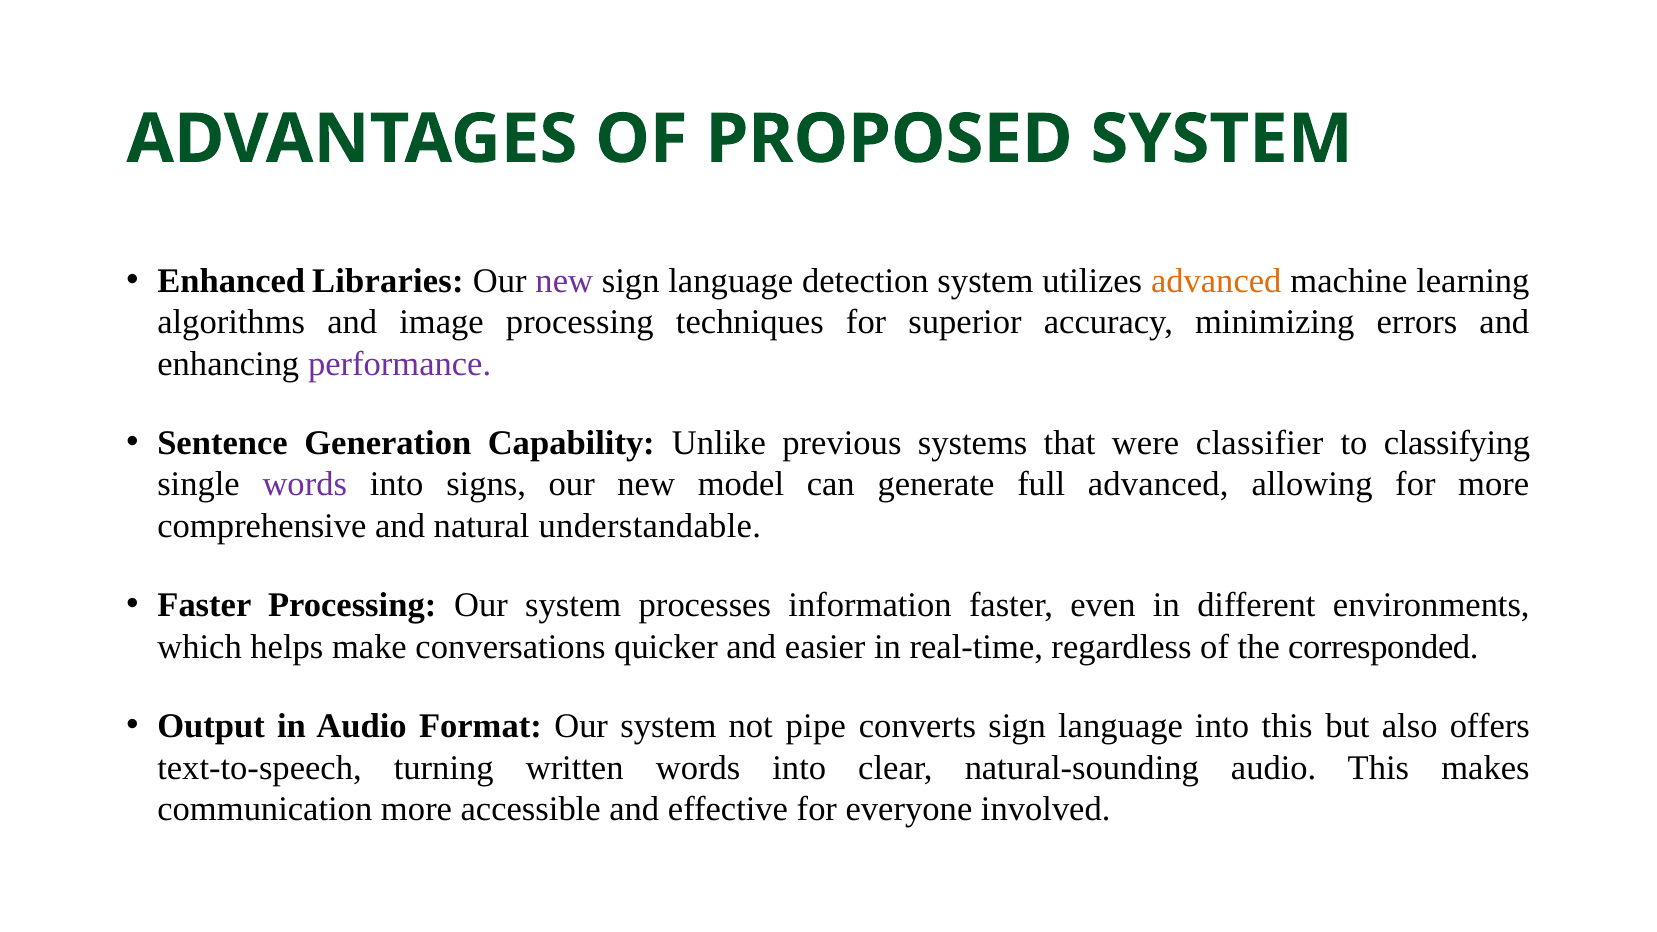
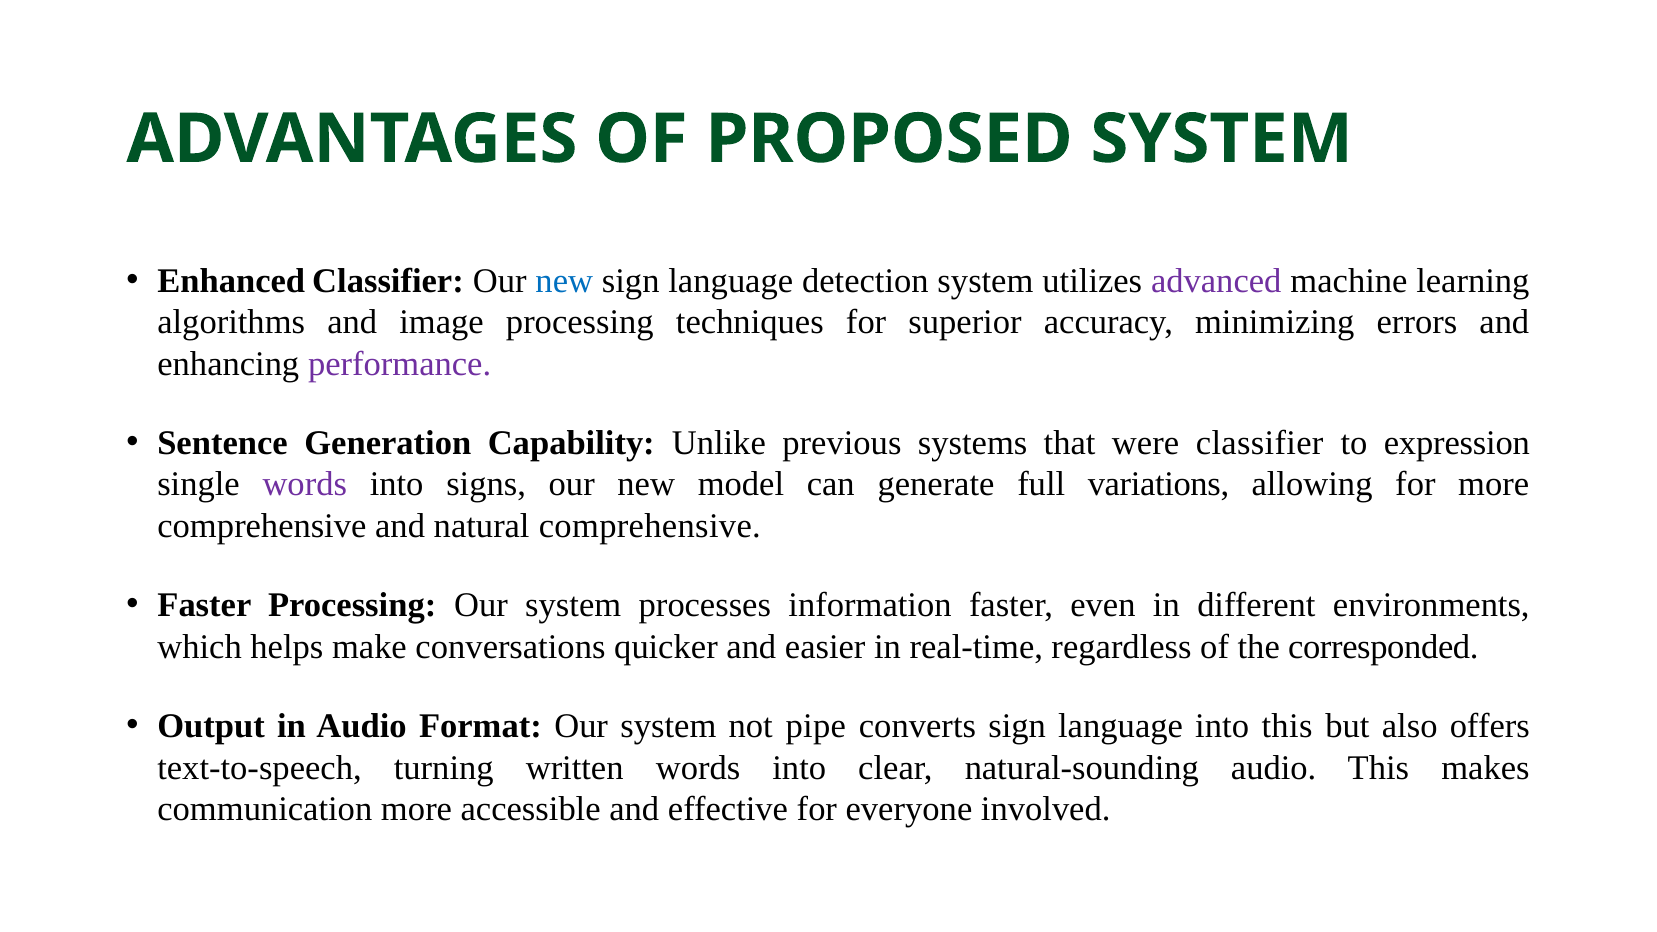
Enhanced Libraries: Libraries -> Classifier
new at (564, 281) colour: purple -> blue
advanced at (1216, 281) colour: orange -> purple
classifying: classifying -> expression
full advanced: advanced -> variations
natural understandable: understandable -> comprehensive
